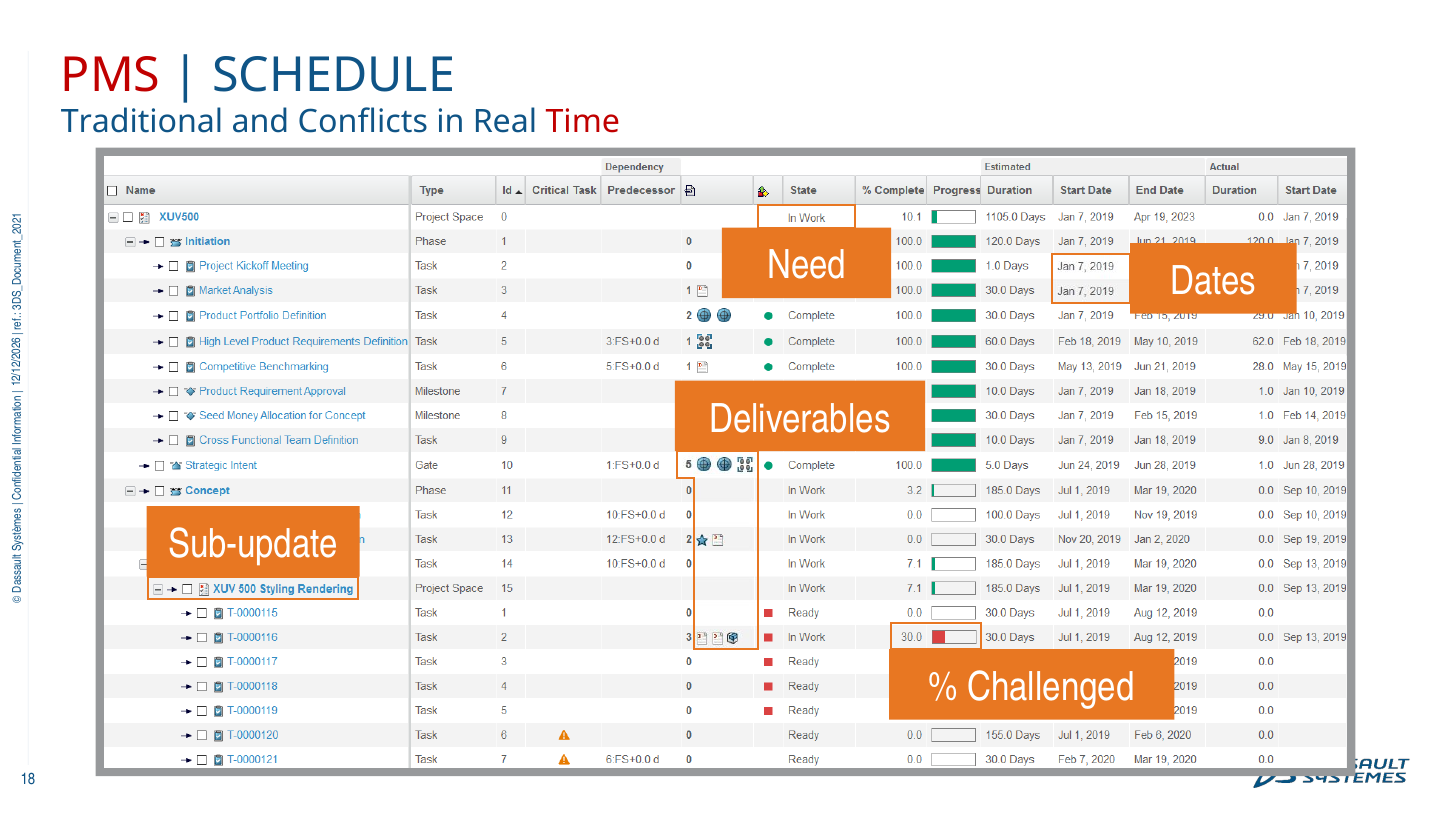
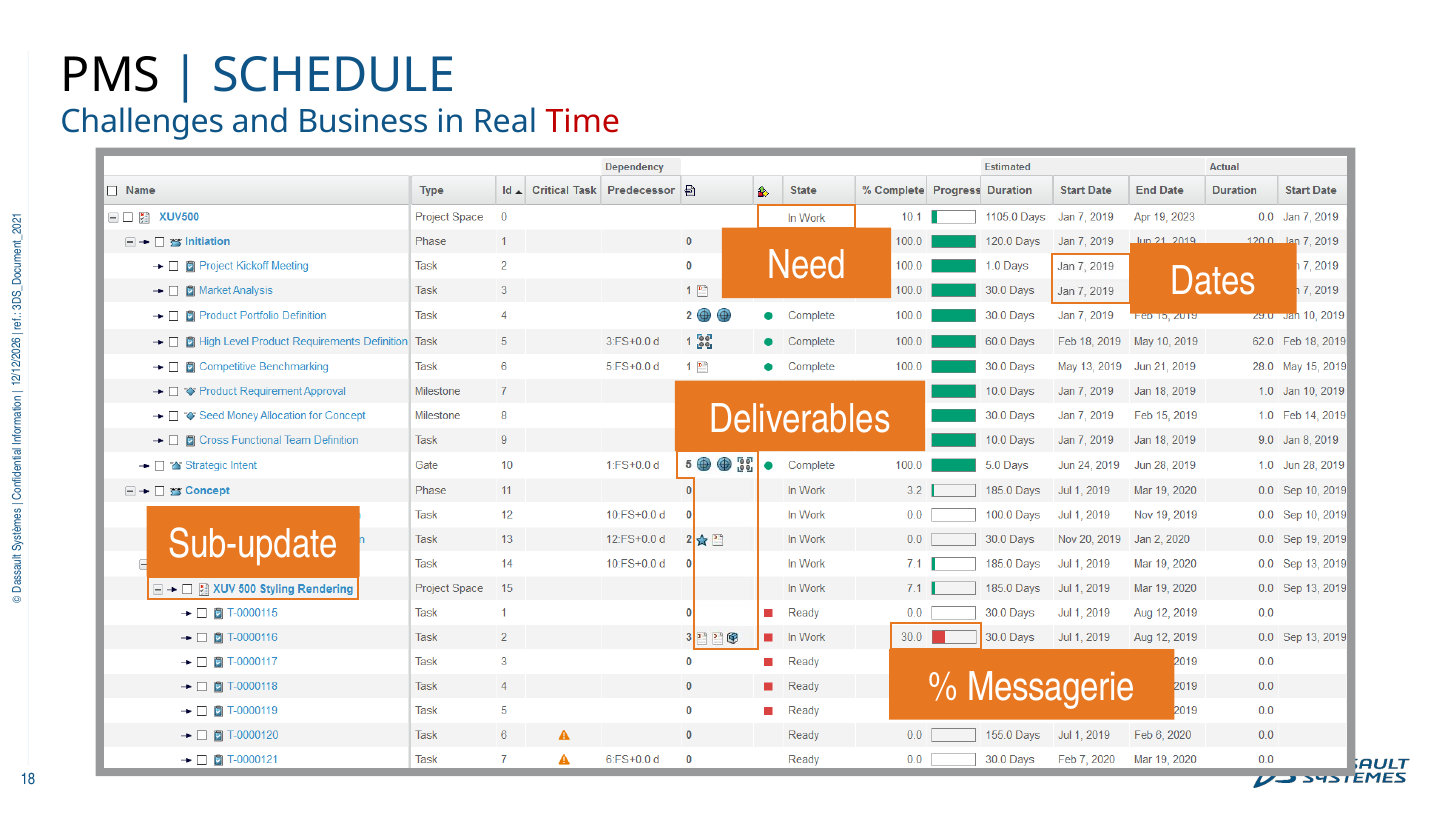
PMS colour: red -> black
Traditional: Traditional -> Challenges
Conflicts: Conflicts -> Business
Challenged: Challenged -> Messagerie
